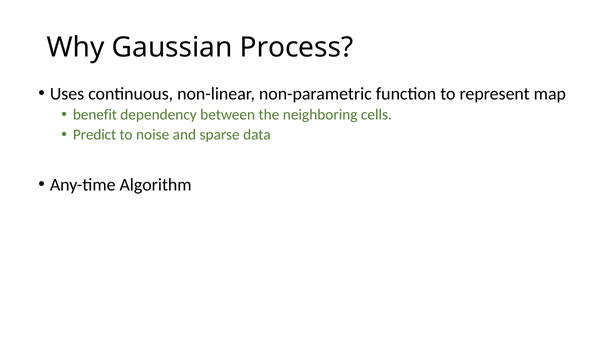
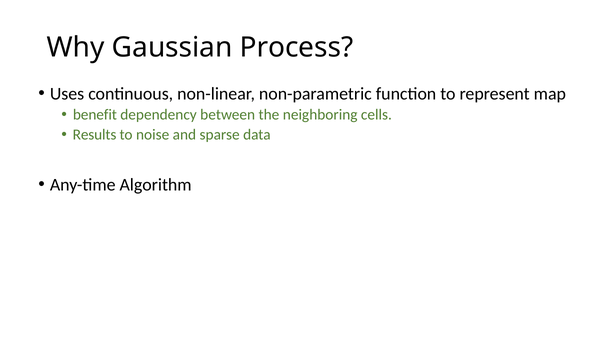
Predict: Predict -> Results
